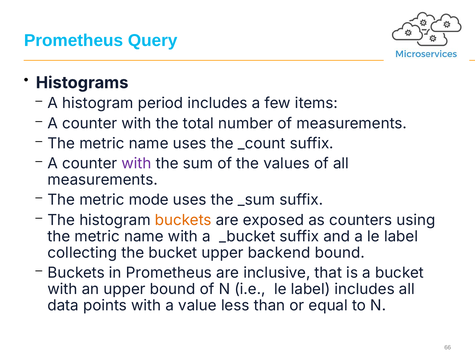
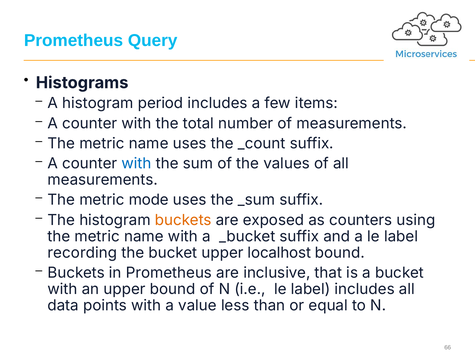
with at (137, 164) colour: purple -> blue
collecting: collecting -> recording
backend: backend -> localhost
